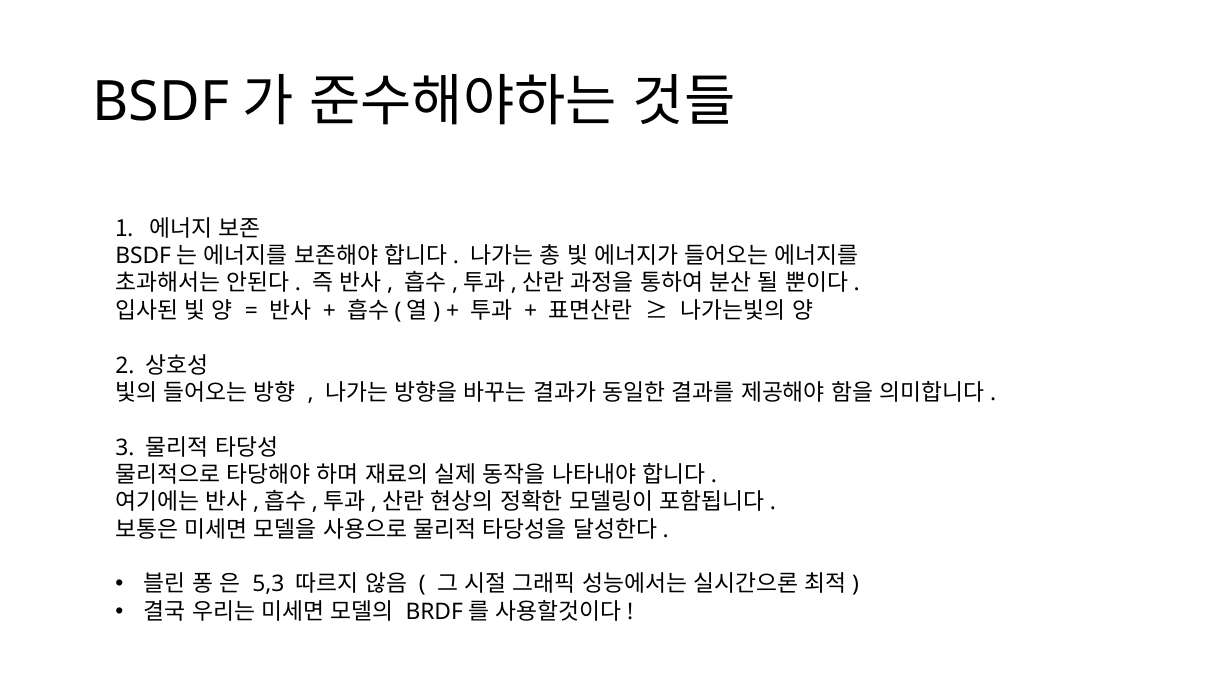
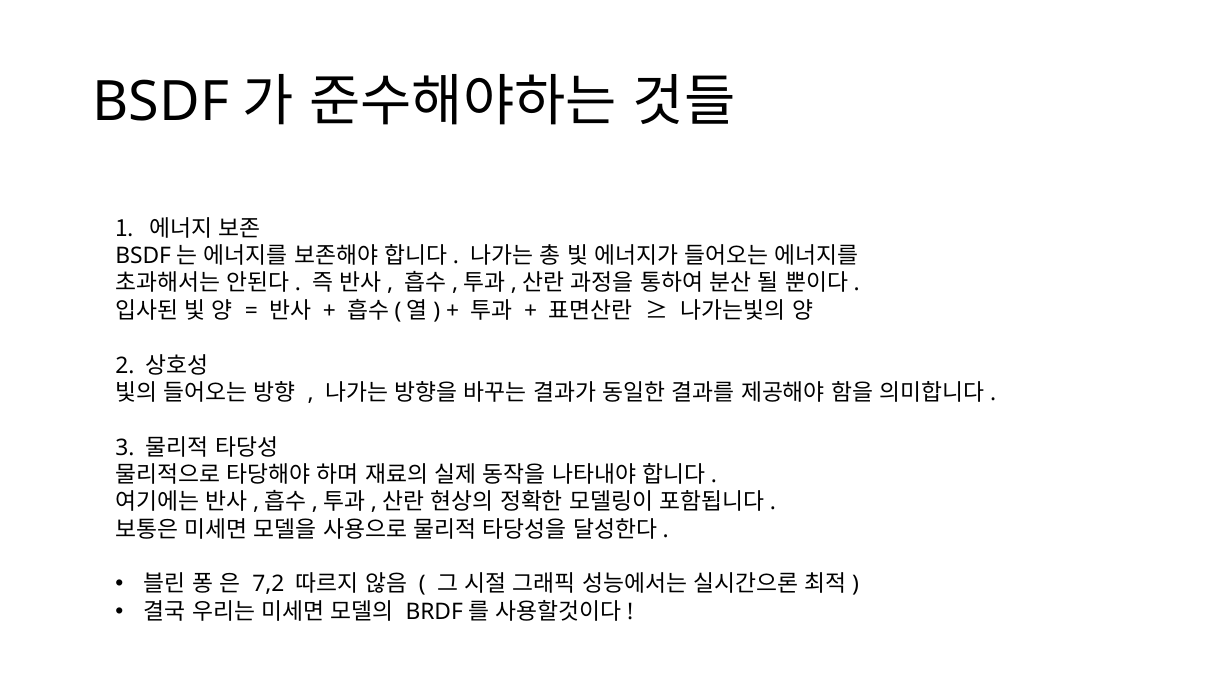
5,3: 5,3 -> 7,2
